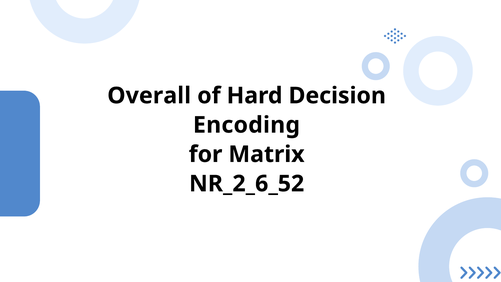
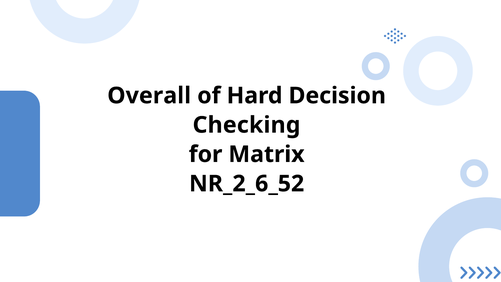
Encoding: Encoding -> Checking
